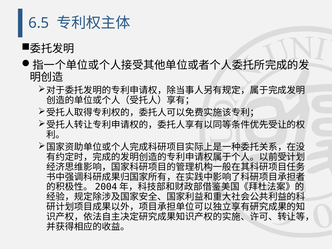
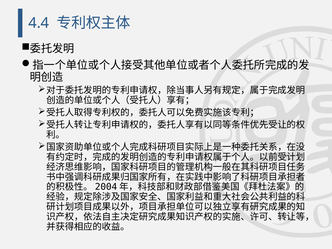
6.5: 6.5 -> 4.4
